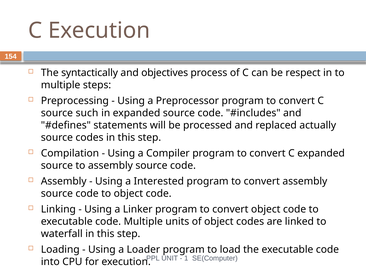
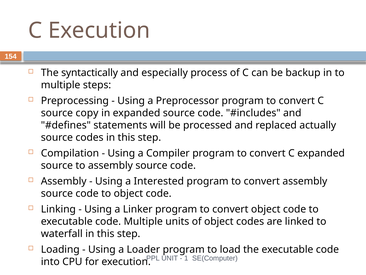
objectives: objectives -> especially
respect: respect -> backup
such: such -> copy
